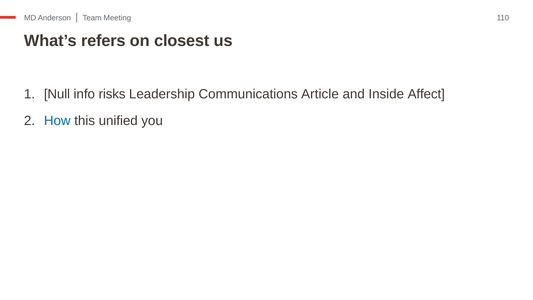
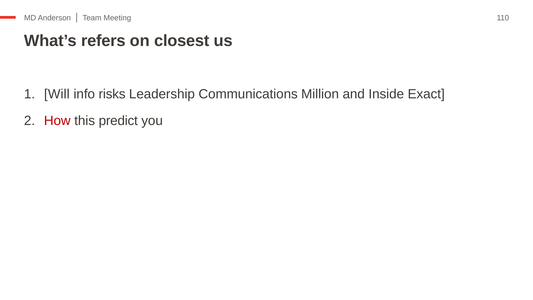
Null: Null -> Will
Article: Article -> Million
Affect: Affect -> Exact
How colour: blue -> red
unified: unified -> predict
